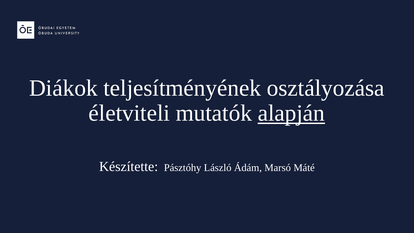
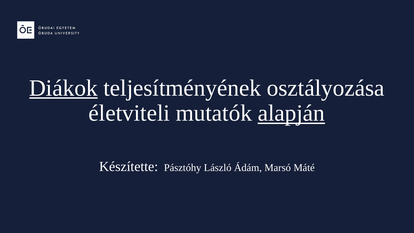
Diákok underline: none -> present
